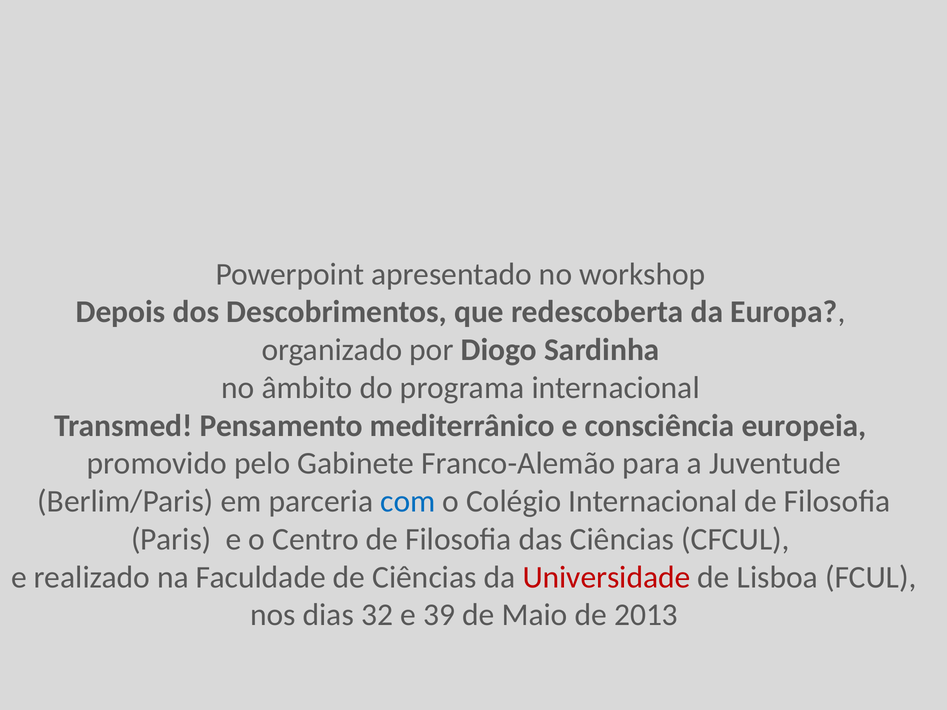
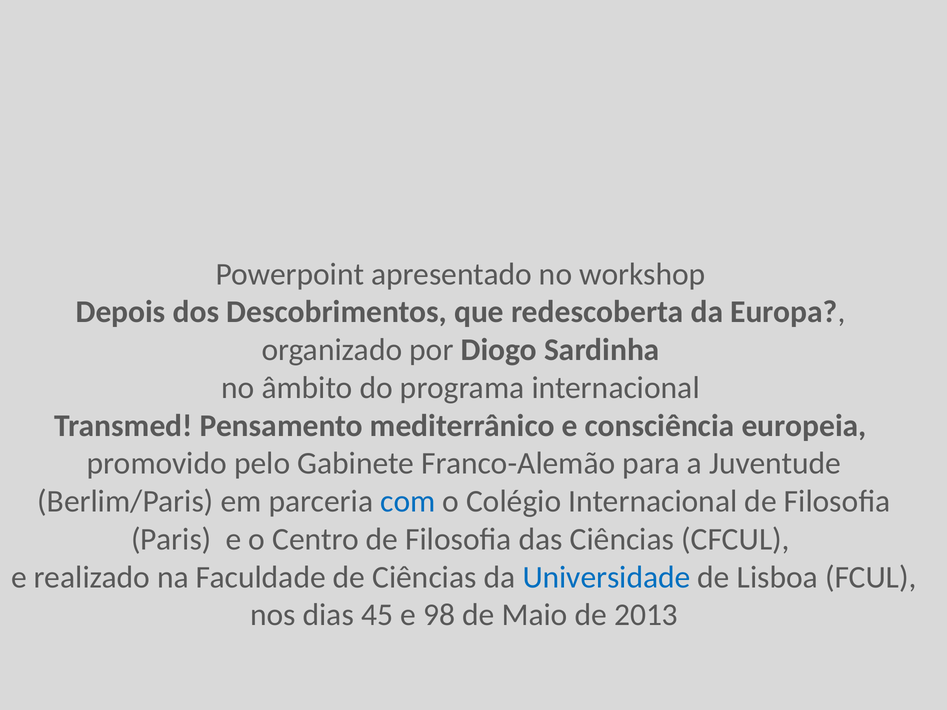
Universidade colour: red -> blue
32: 32 -> 45
39: 39 -> 98
